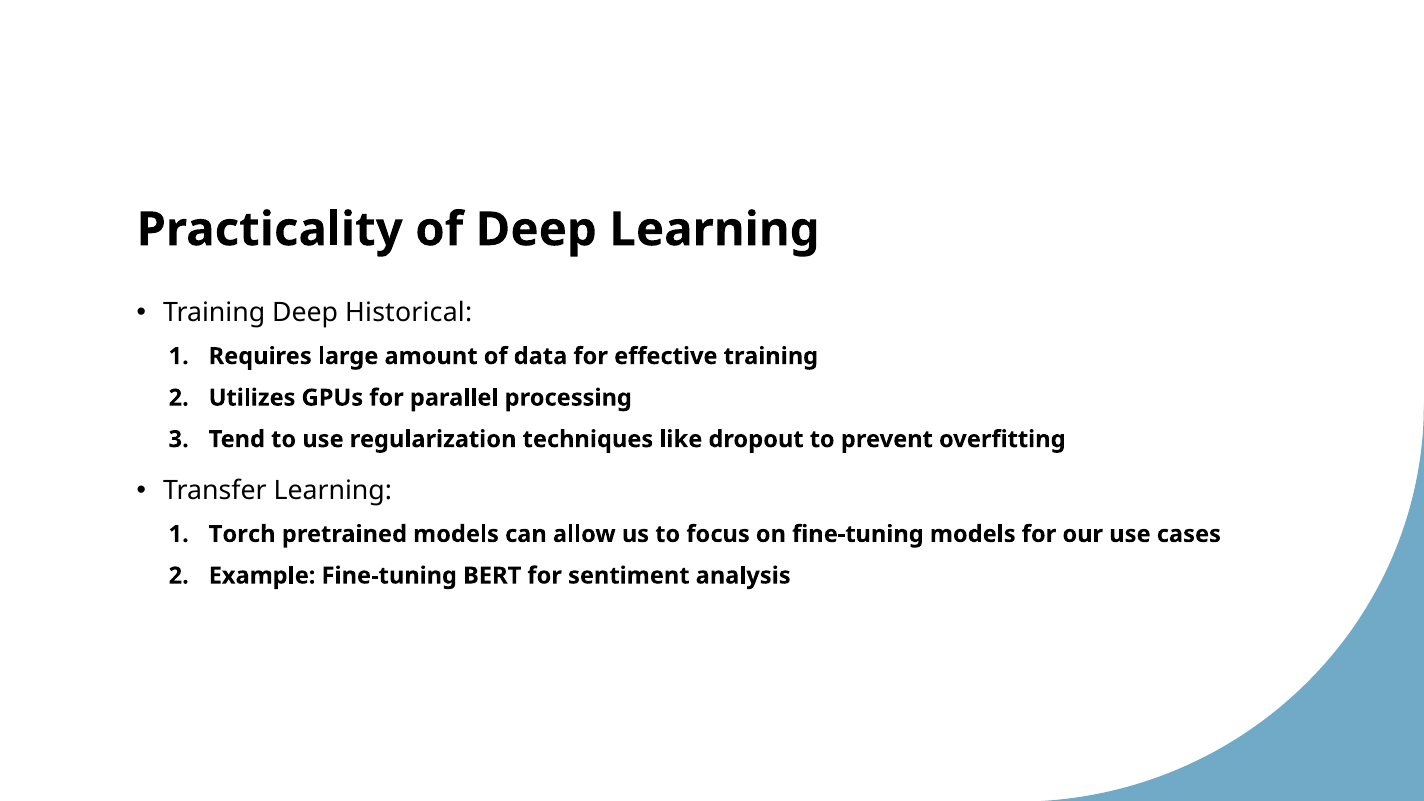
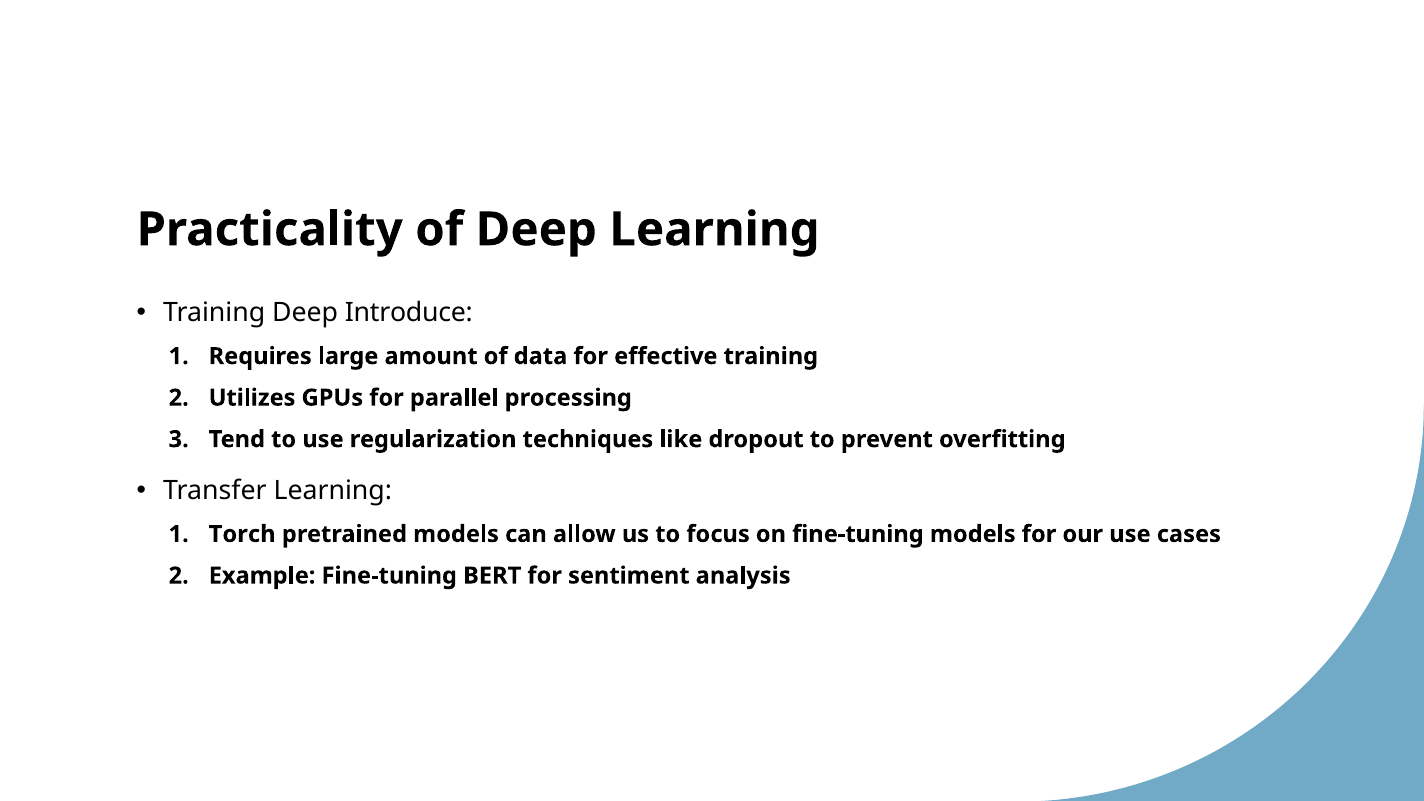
Historical: Historical -> Introduce
